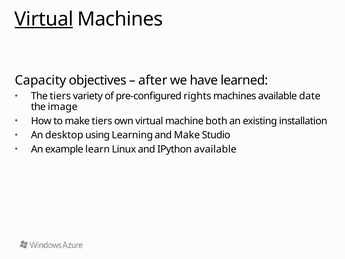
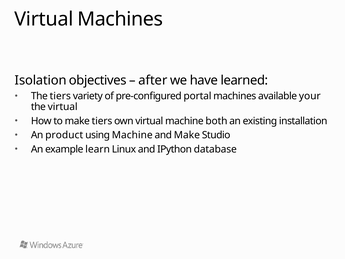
Virtual at (44, 19) underline: present -> none
Capacity: Capacity -> Isolation
rights: rights -> portal
date: date -> your
the image: image -> virtual
desktop: desktop -> product
using Learning: Learning -> Machine
IPython available: available -> database
